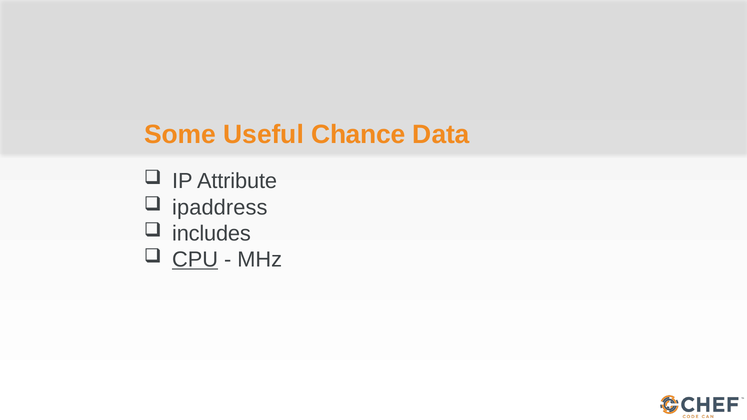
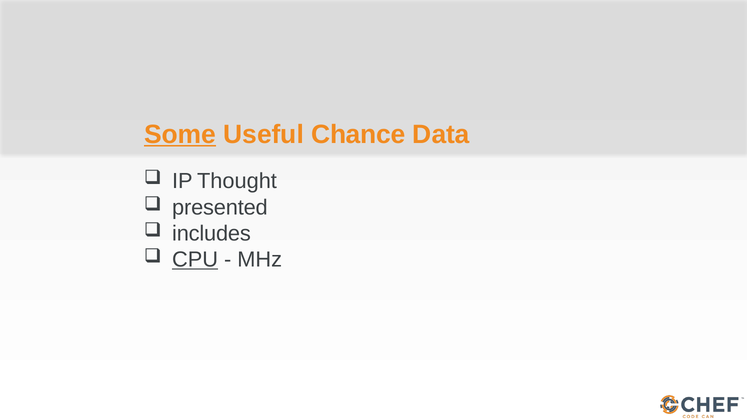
Some underline: none -> present
Attribute: Attribute -> Thought
ipaddress: ipaddress -> presented
